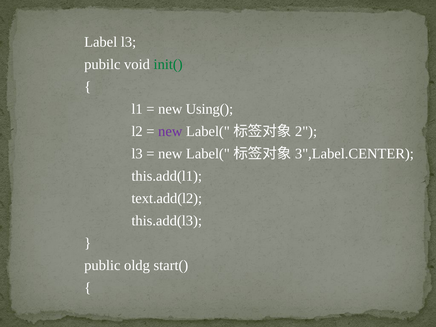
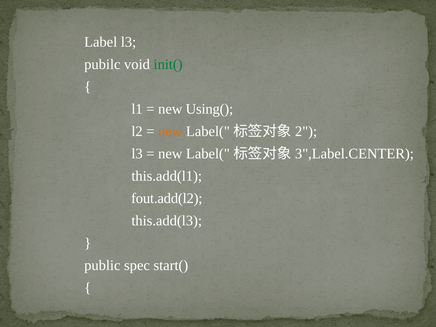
new at (170, 131) colour: purple -> orange
text.add(l2: text.add(l2 -> fout.add(l2
oldg: oldg -> spec
